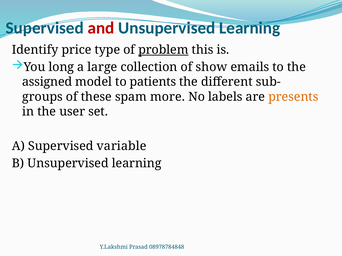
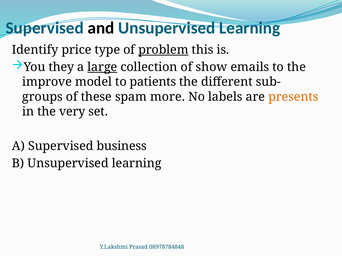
and colour: red -> black
long: long -> they
large underline: none -> present
assigned: assigned -> improve
user: user -> very
variable: variable -> business
